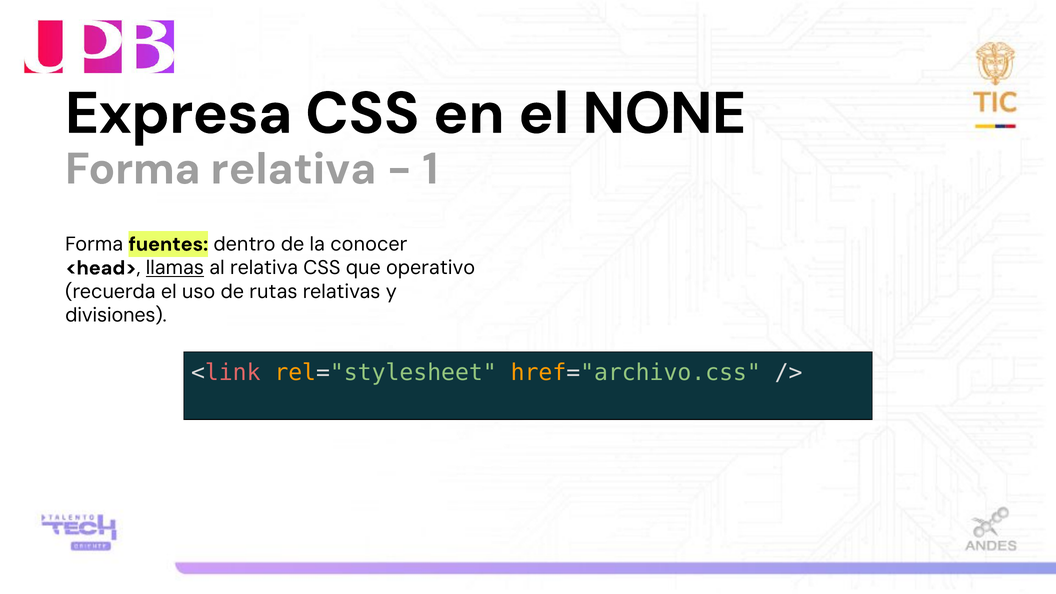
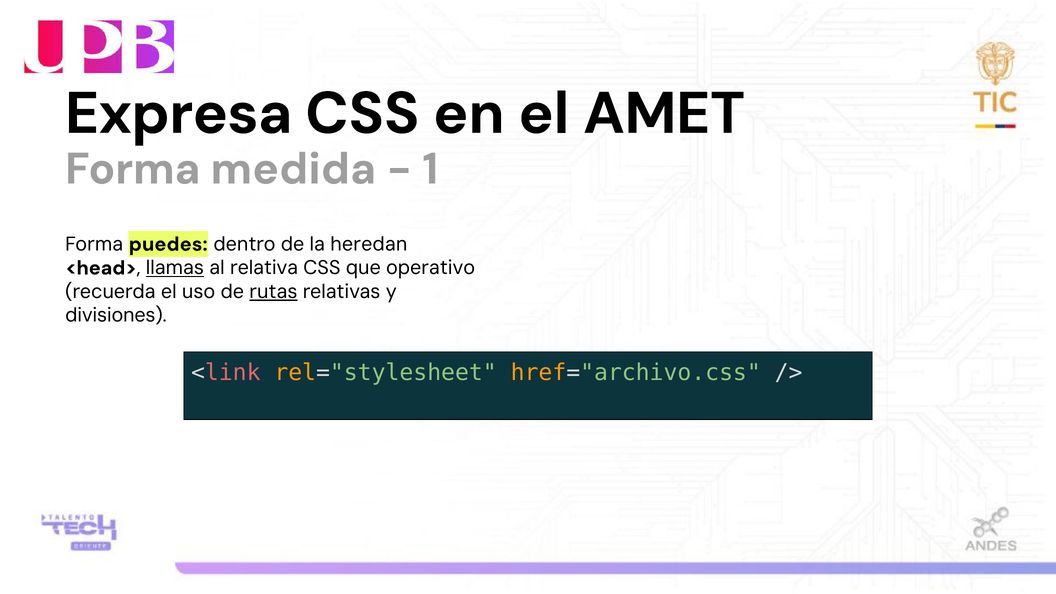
NONE: NONE -> AMET
Forma relativa: relativa -> medida
fuentes: fuentes -> puedes
conocer: conocer -> heredan
rutas underline: none -> present
